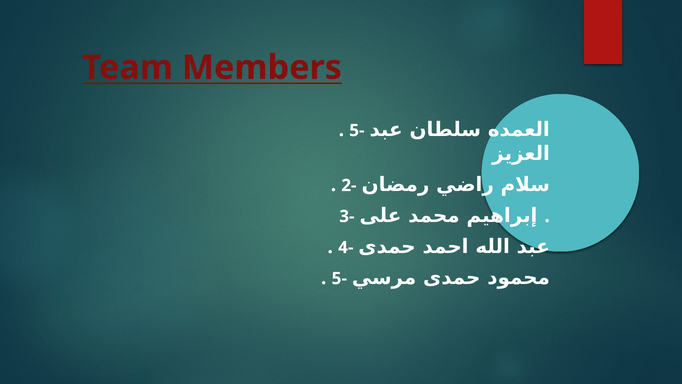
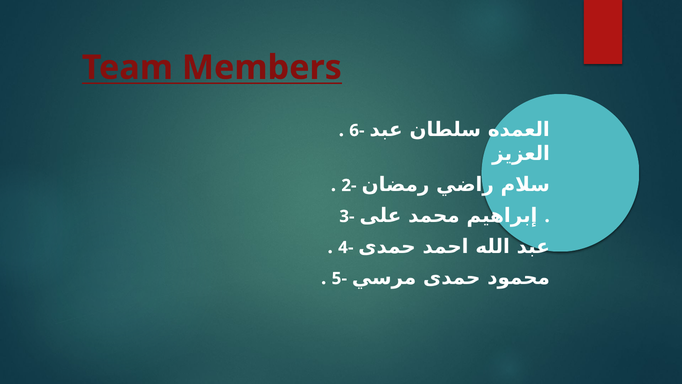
5- at (357, 130): 5- -> 6-
